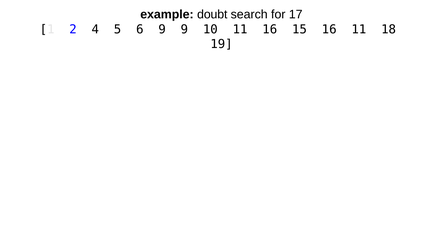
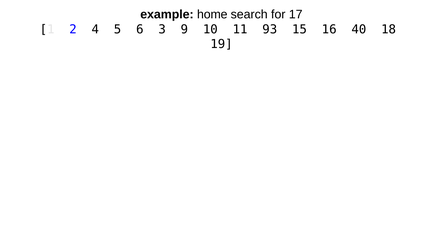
doubt: doubt -> home
6 9: 9 -> 3
11 16: 16 -> 93
16 11: 11 -> 40
